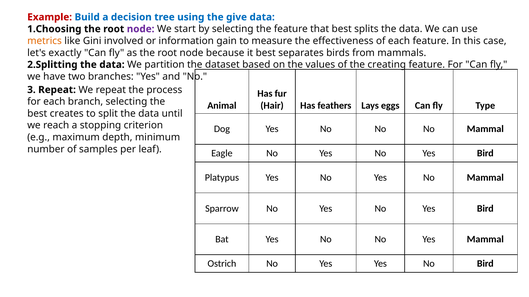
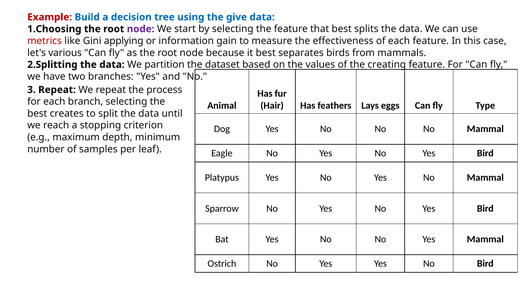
metrics colour: orange -> red
involved: involved -> applying
exactly: exactly -> various
